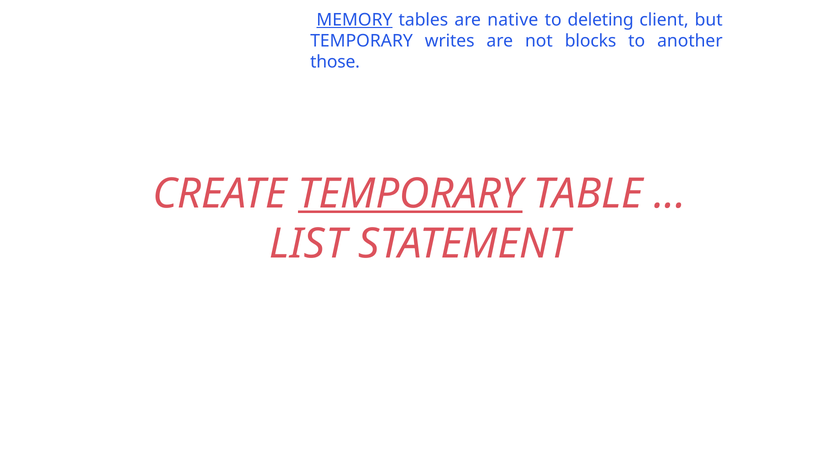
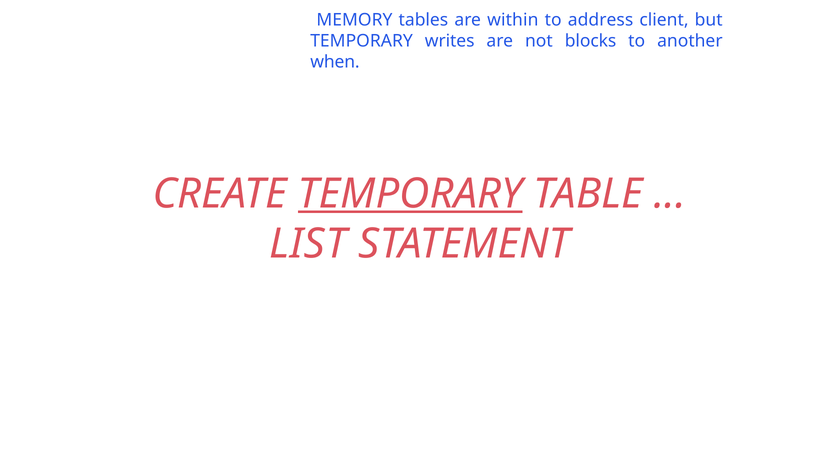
MEMORY underline: present -> none
native: native -> within
deleting: deleting -> address
those: those -> when
